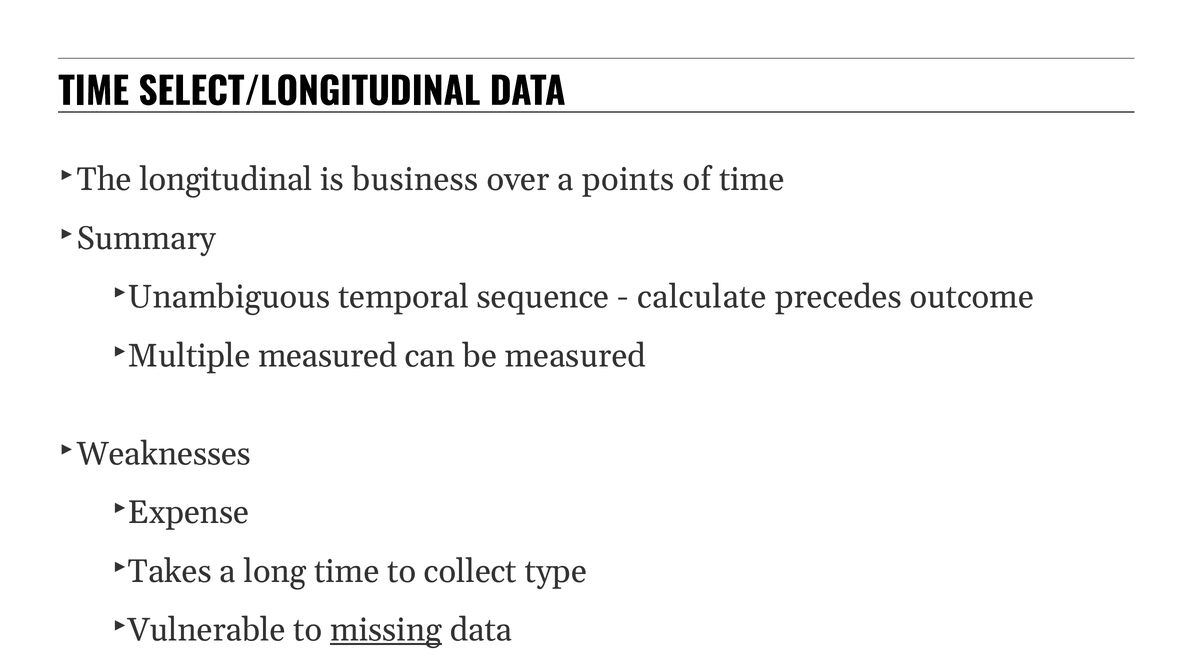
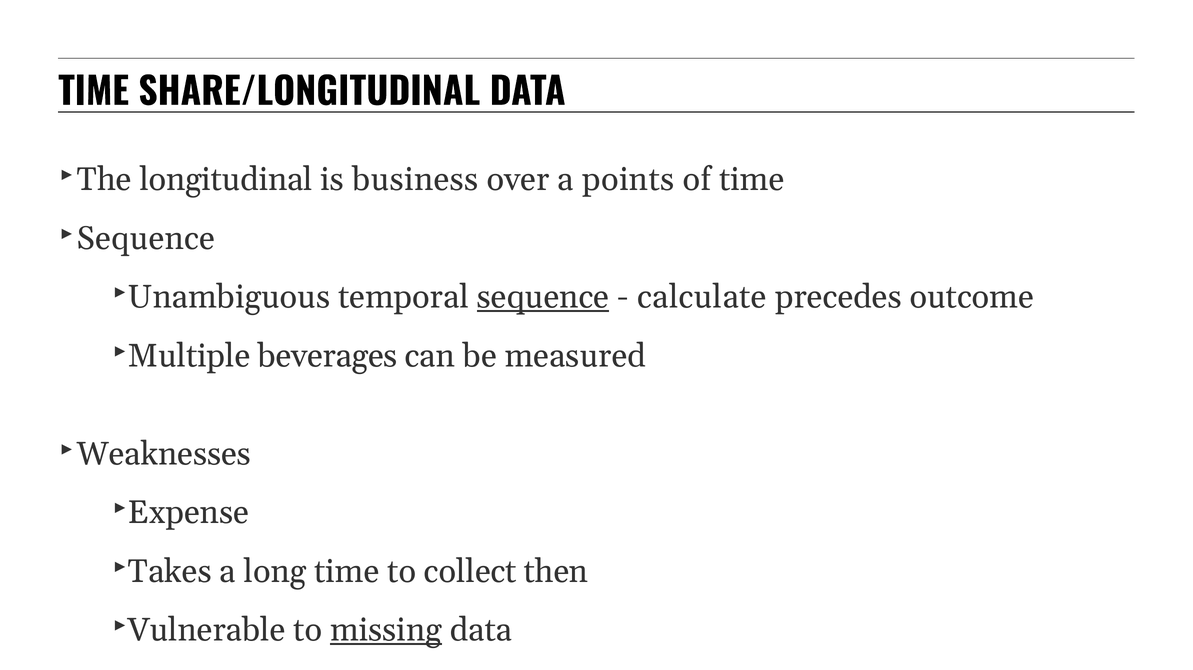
SELECT/LONGITUDINAL: SELECT/LONGITUDINAL -> SHARE/LONGITUDINAL
Summary at (146, 238): Summary -> Sequence
sequence at (543, 297) underline: none -> present
Multiple measured: measured -> beverages
type: type -> then
